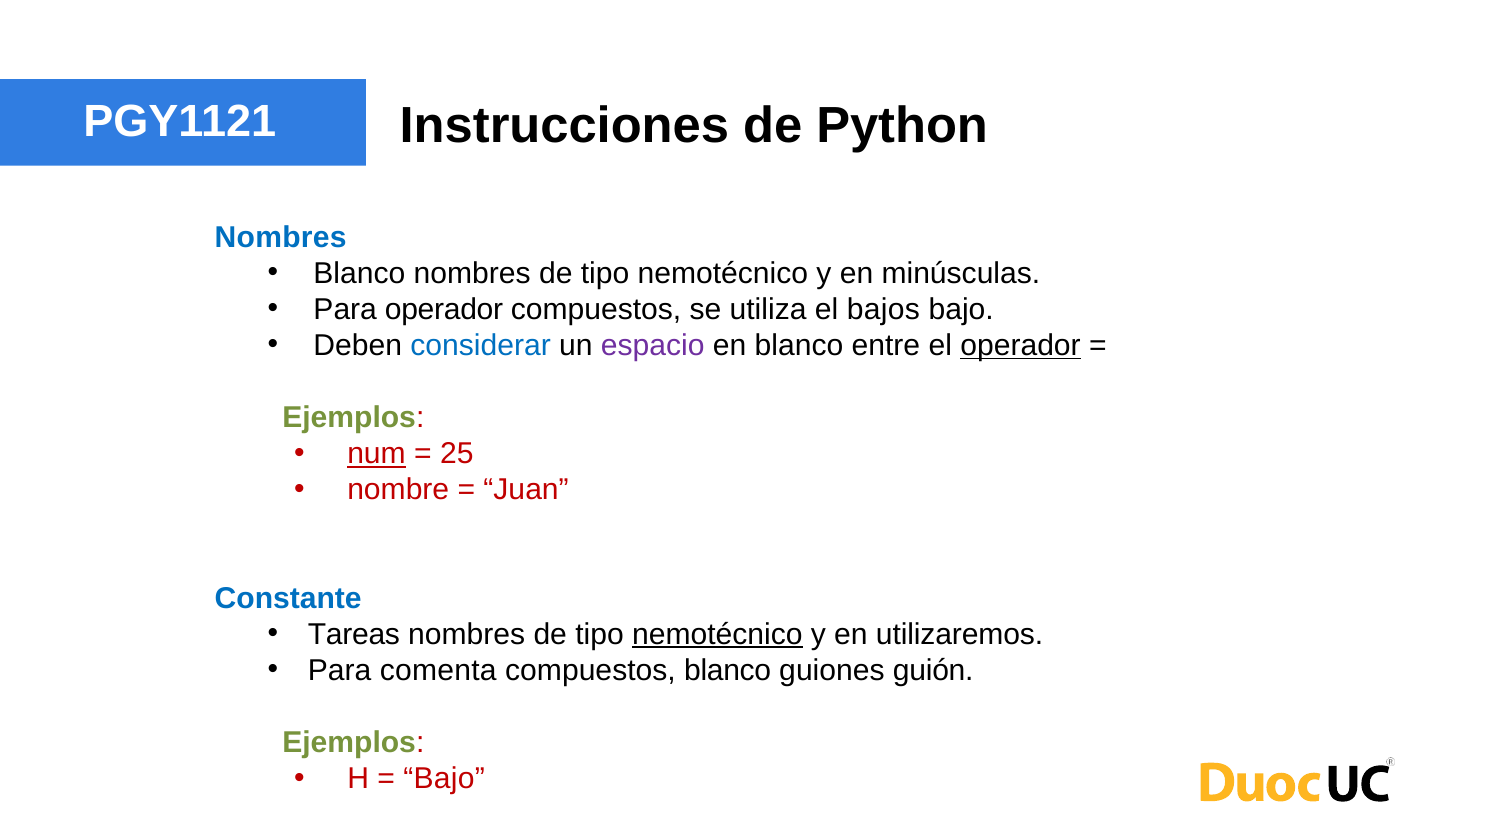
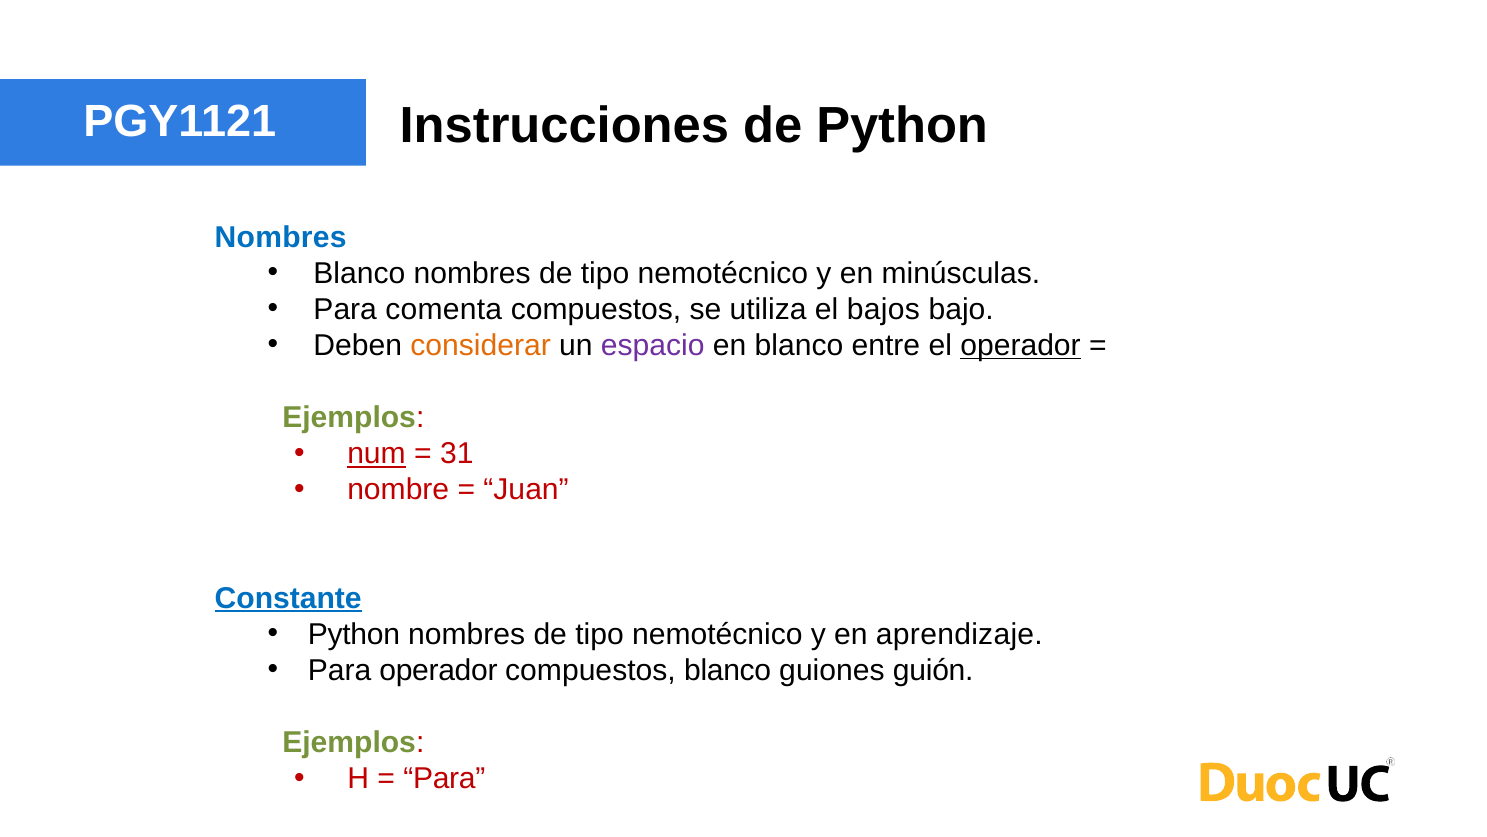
Para operador: operador -> comenta
considerar colour: blue -> orange
25: 25 -> 31
Constante underline: none -> present
Tareas at (354, 634): Tareas -> Python
nemotécnico at (717, 634) underline: present -> none
utilizaremos: utilizaremos -> aprendizaje
Para comenta: comenta -> operador
Bajo at (444, 778): Bajo -> Para
